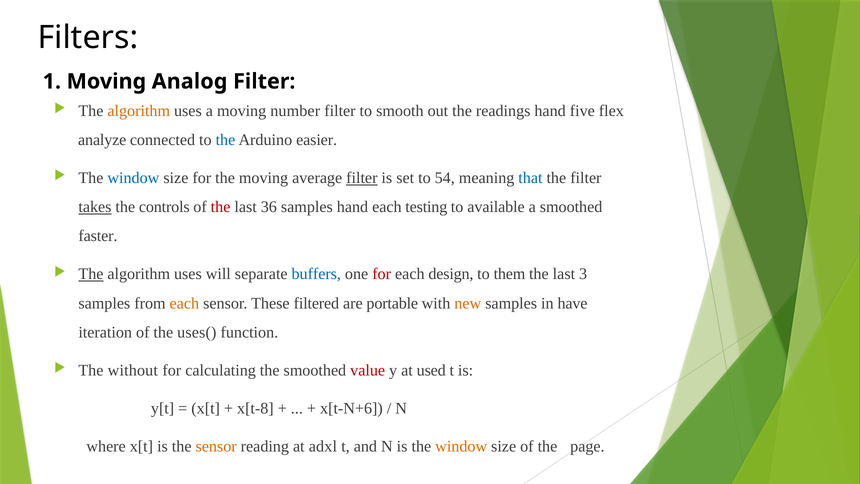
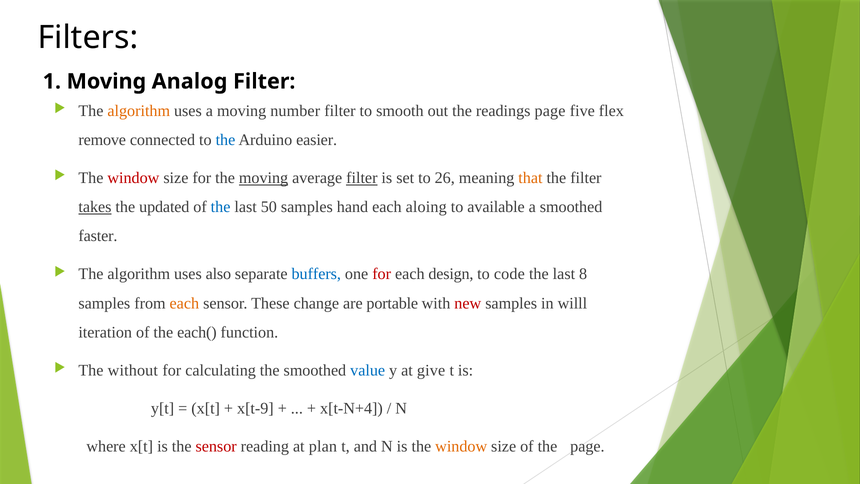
readings hand: hand -> page
analyze: analyze -> remove
window at (133, 178) colour: blue -> red
moving at (264, 178) underline: none -> present
54: 54 -> 26
that colour: blue -> orange
controls: controls -> updated
the at (221, 207) colour: red -> blue
36: 36 -> 50
testing: testing -> aloing
The at (91, 274) underline: present -> none
will: will -> also
them: them -> code
3: 3 -> 8
filtered: filtered -> change
new colour: orange -> red
have: have -> willl
uses(: uses( -> each(
value colour: red -> blue
used: used -> give
x[t-8: x[t-8 -> x[t-9
x[t-N+6: x[t-N+6 -> x[t-N+4
sensor at (216, 446) colour: orange -> red
adxl: adxl -> plan
